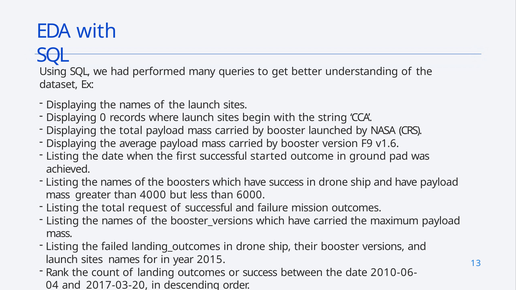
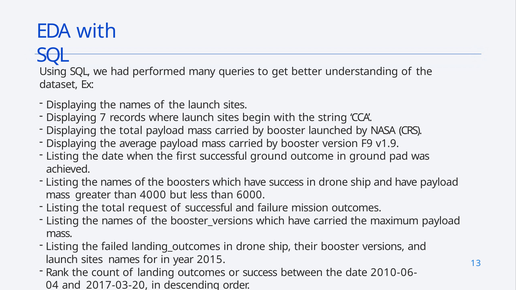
0: 0 -> 7
v1.6: v1.6 -> v1.9
successful started: started -> ground
